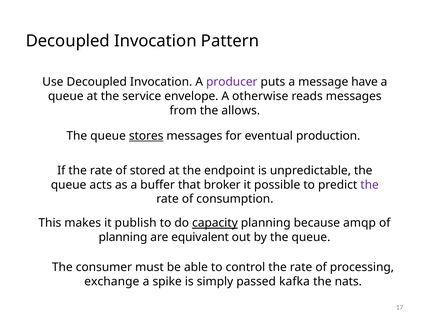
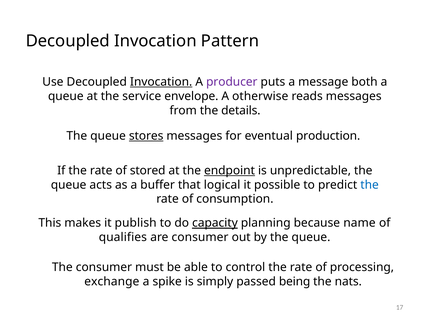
Invocation at (161, 82) underline: none -> present
have: have -> both
allows: allows -> details
endpoint underline: none -> present
broker: broker -> logical
the at (370, 185) colour: purple -> blue
amqp: amqp -> name
planning at (123, 237): planning -> qualifies
are equivalent: equivalent -> consumer
kafka: kafka -> being
